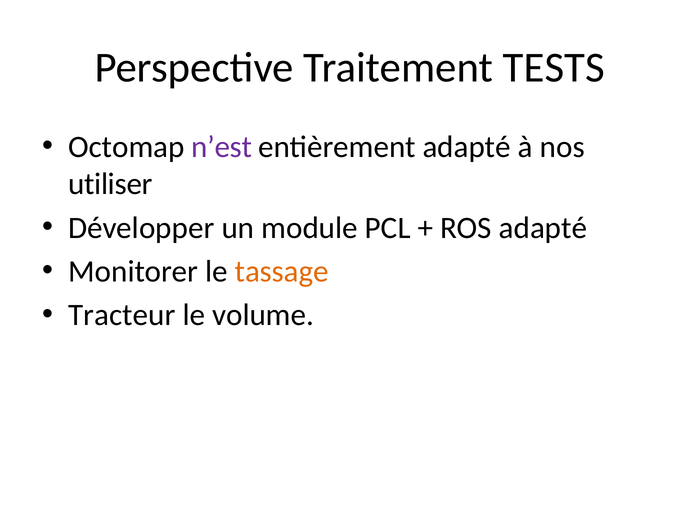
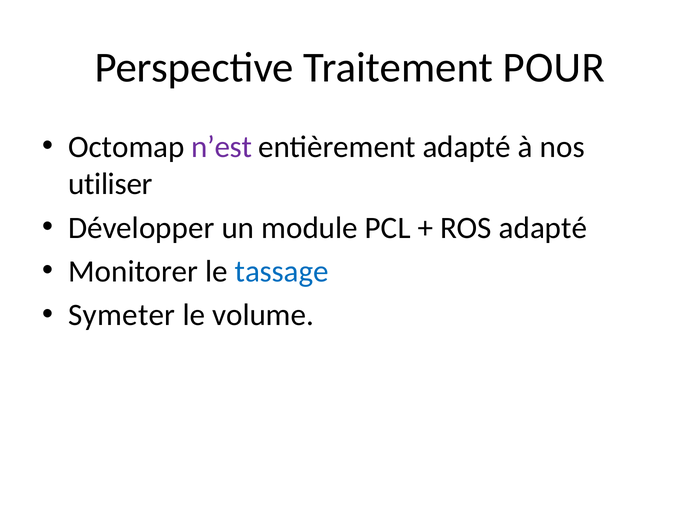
TESTS: TESTS -> POUR
tassage colour: orange -> blue
Tracteur: Tracteur -> Symeter
